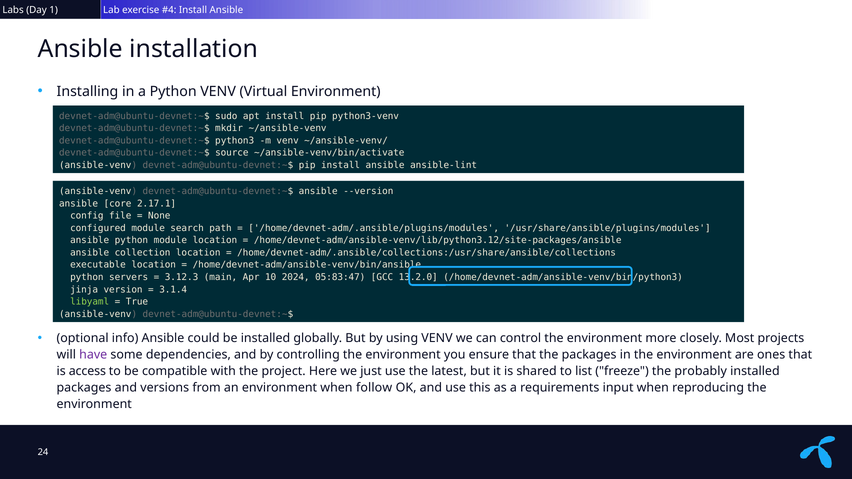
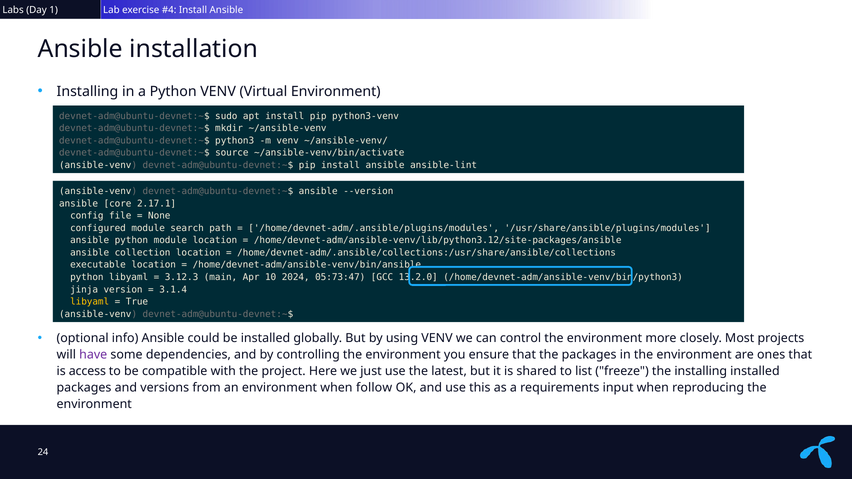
python servers: servers -> libyaml
05:83:47: 05:83:47 -> 05:73:47
libyaml at (90, 302) colour: light green -> yellow
the probably: probably -> installing
